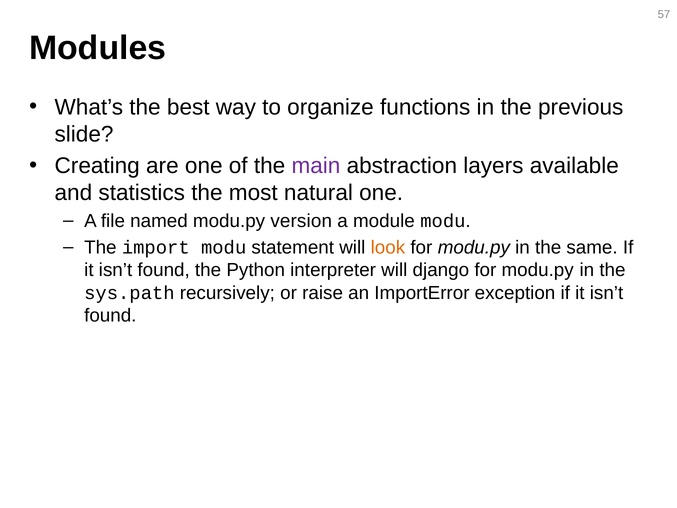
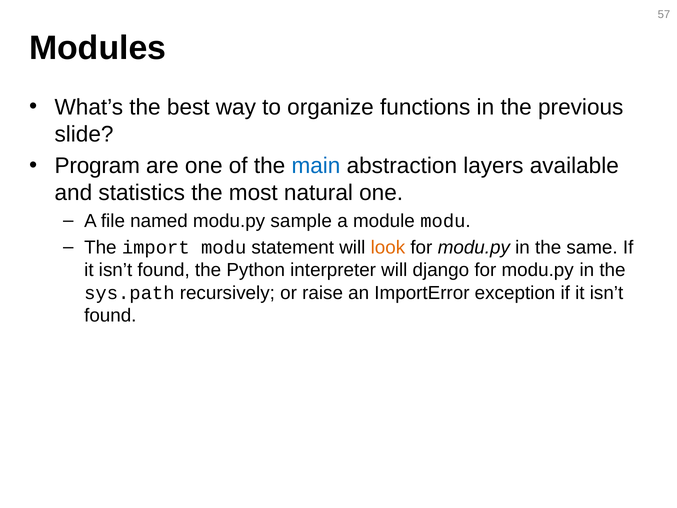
Creating: Creating -> Program
main colour: purple -> blue
version: version -> sample
